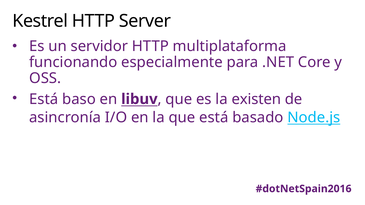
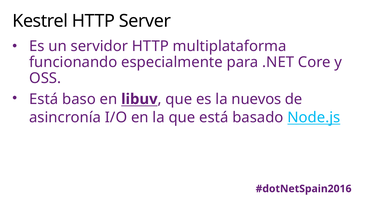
existen: existen -> nuevos
